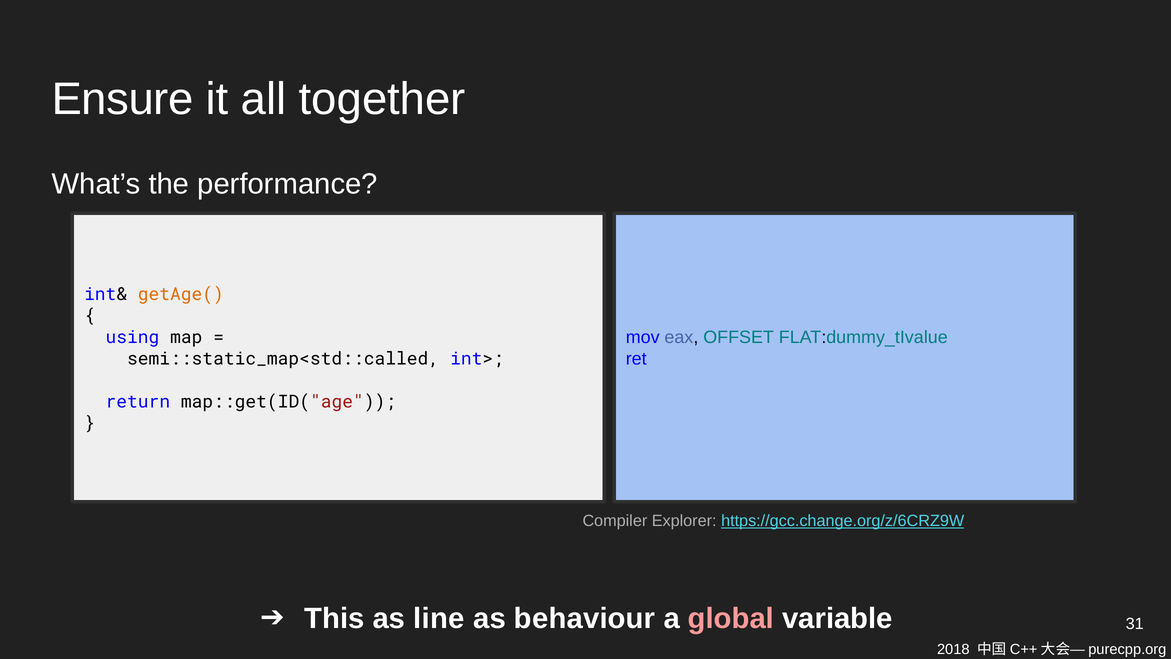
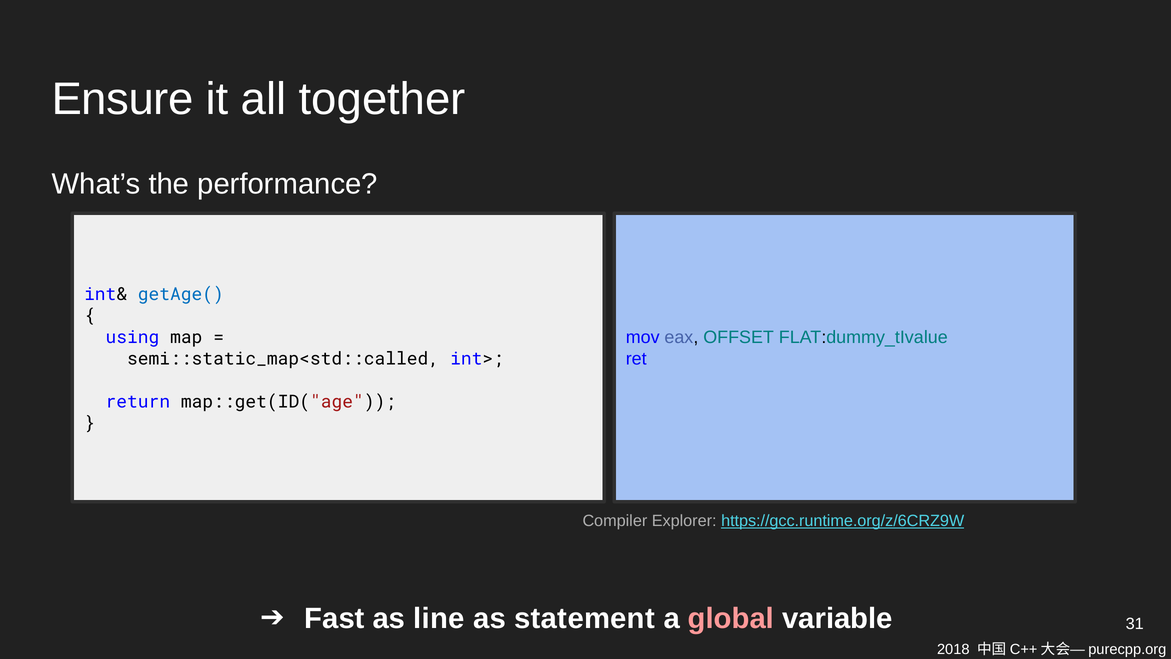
getAge( colour: orange -> blue
https://gcc.change.org/z/6CRZ9W: https://gcc.change.org/z/6CRZ9W -> https://gcc.runtime.org/z/6CRZ9W
This: This -> Fast
behaviour: behaviour -> statement
